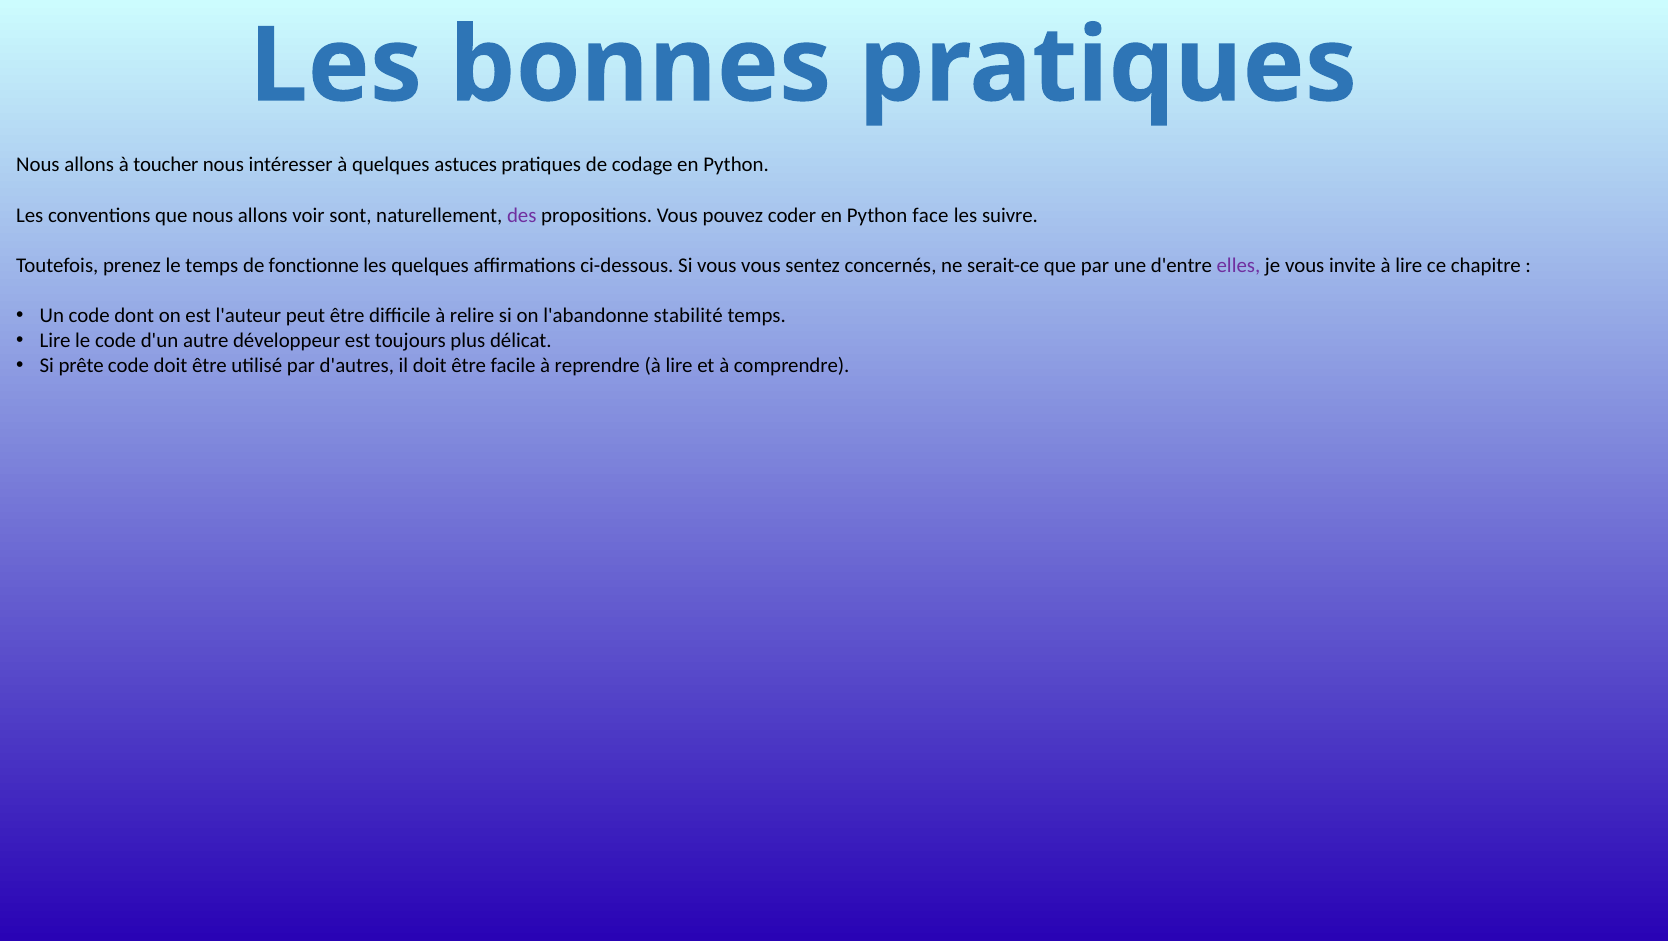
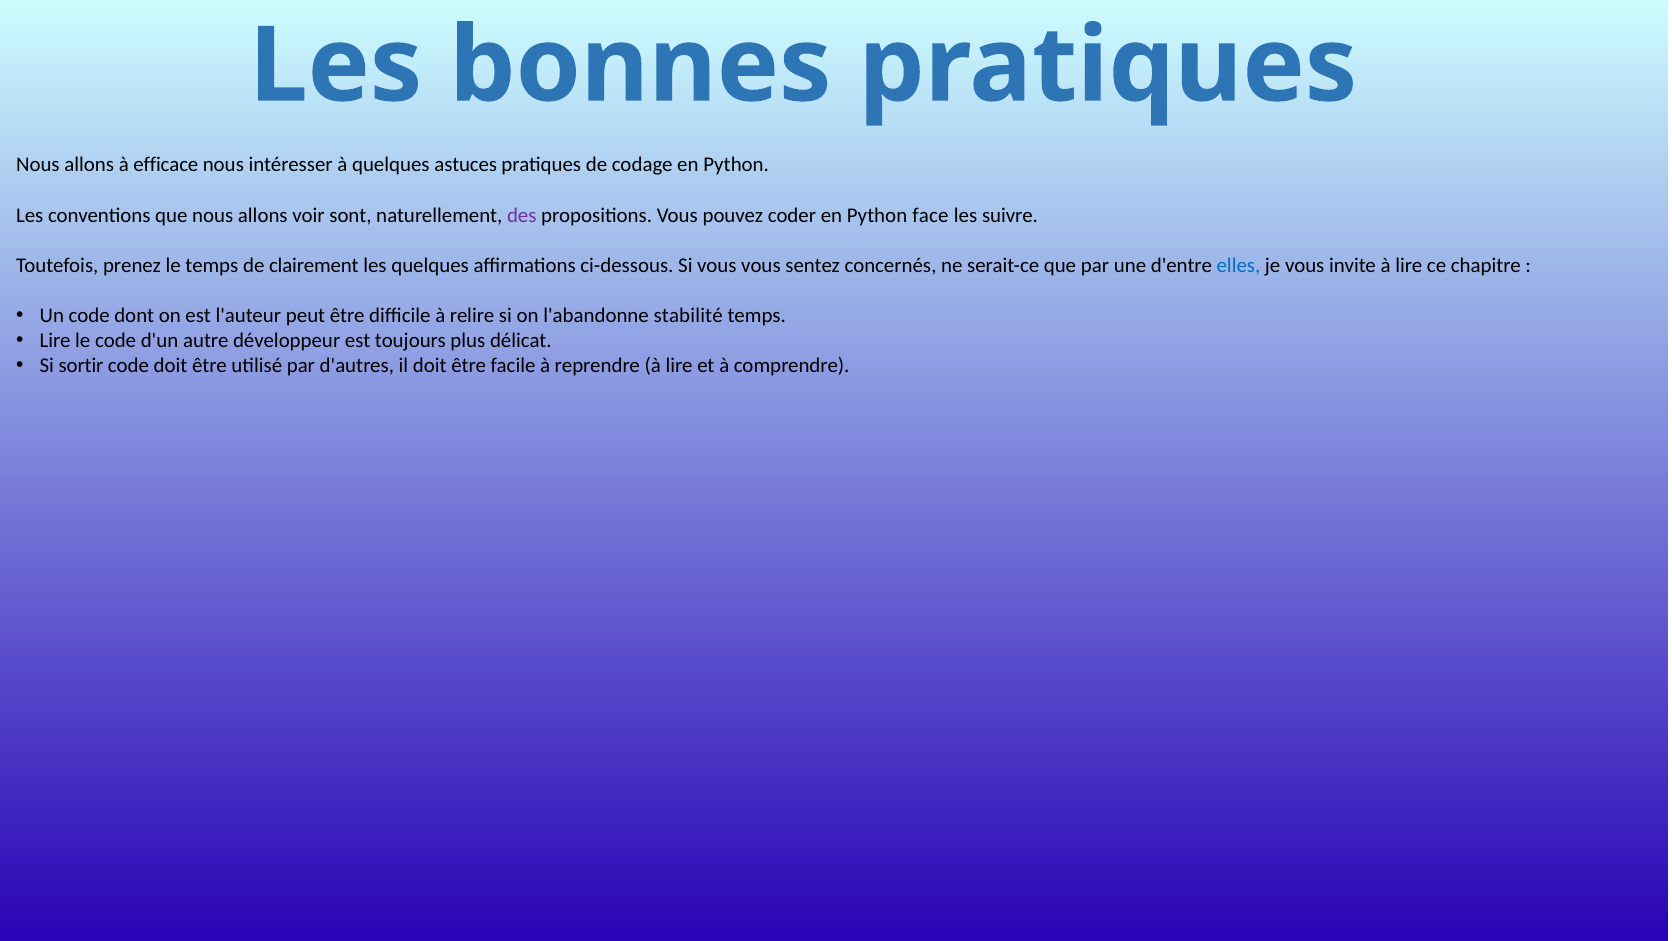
toucher: toucher -> efficace
fonctionne: fonctionne -> clairement
elles colour: purple -> blue
prête: prête -> sortir
